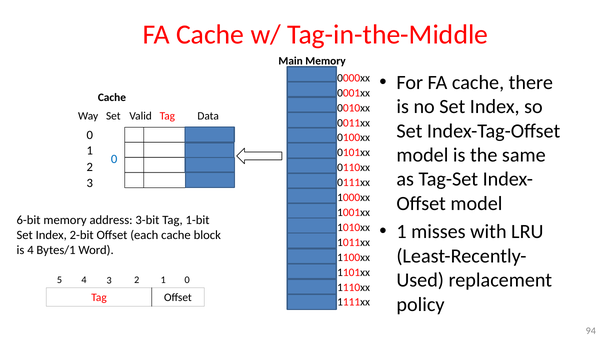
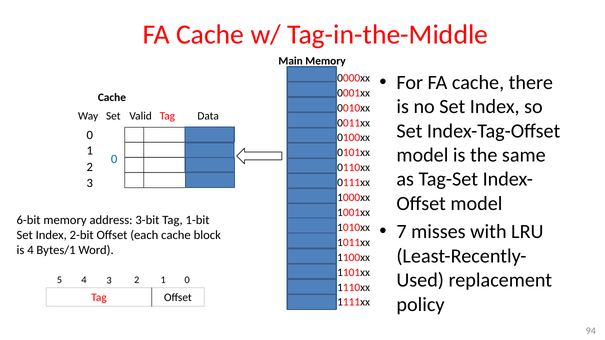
1 at (402, 232): 1 -> 7
